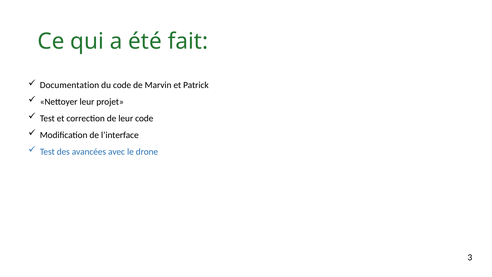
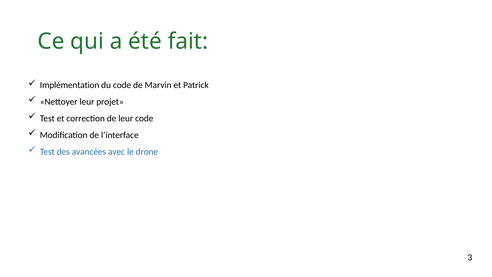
Documentation: Documentation -> Implémentation
